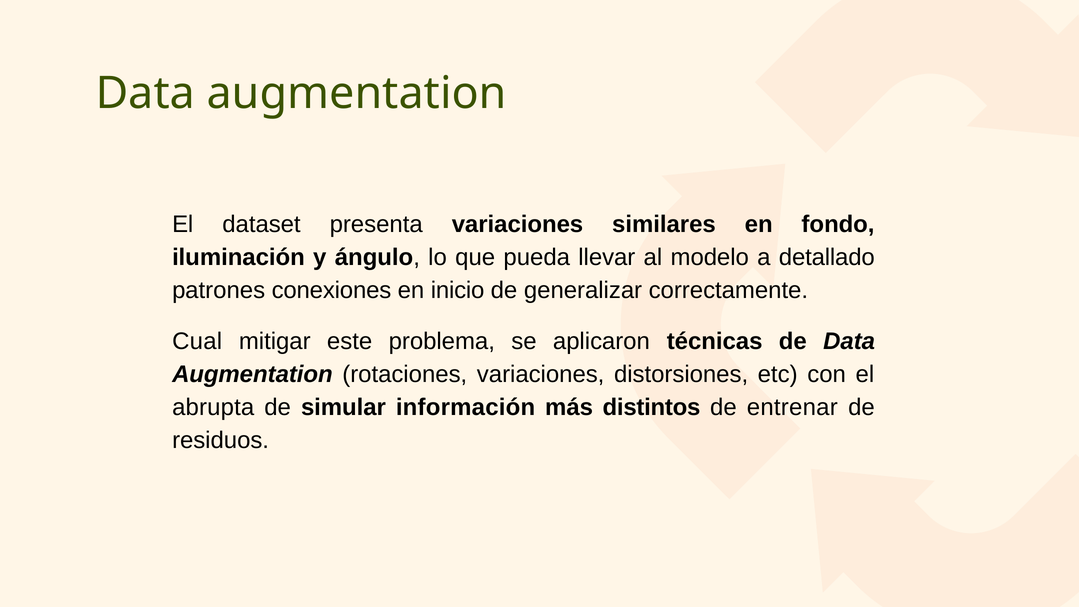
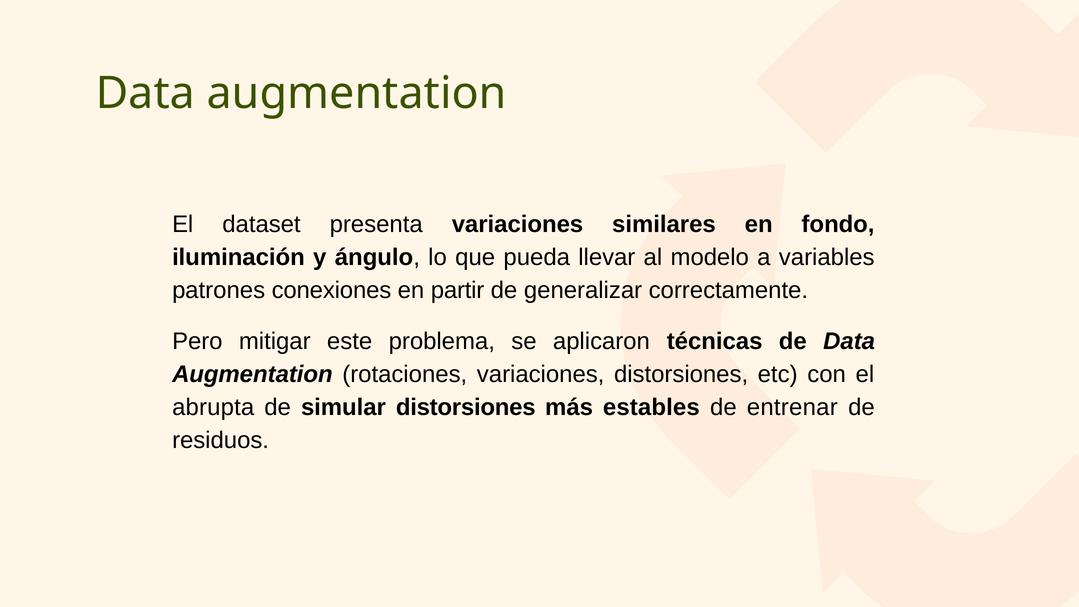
detallado: detallado -> variables
inicio: inicio -> partir
Cual: Cual -> Pero
simular información: información -> distorsiones
distintos: distintos -> estables
